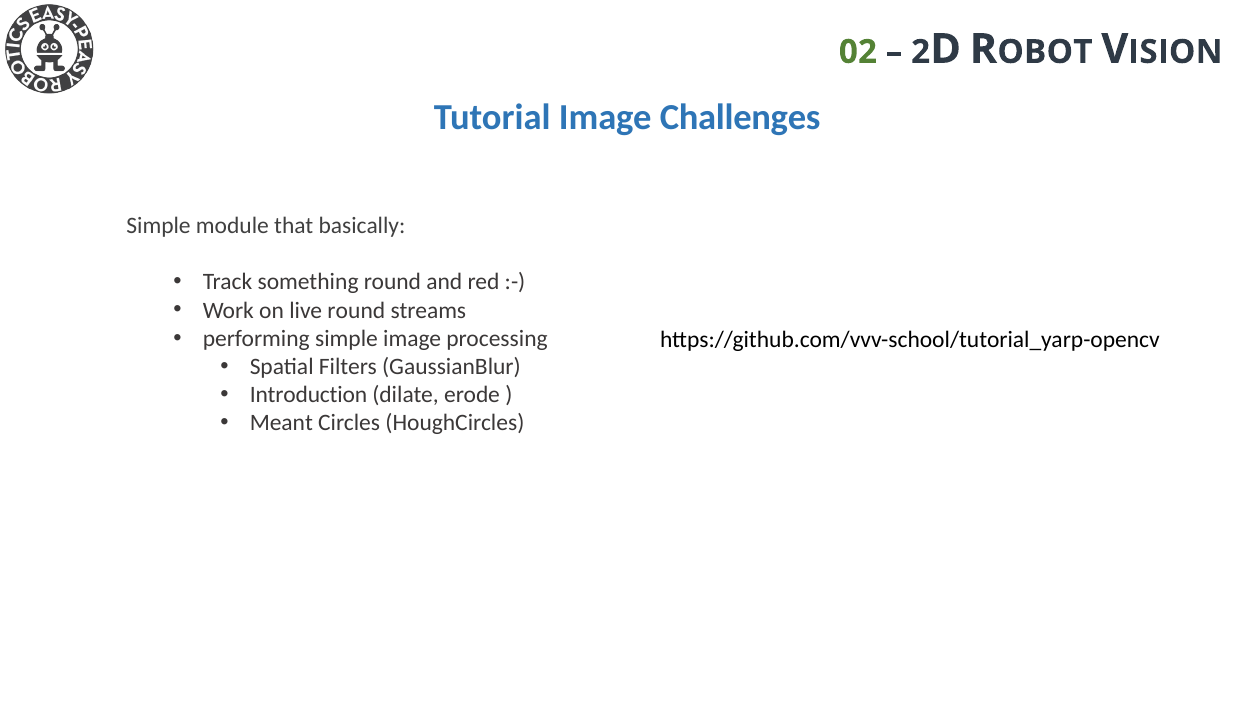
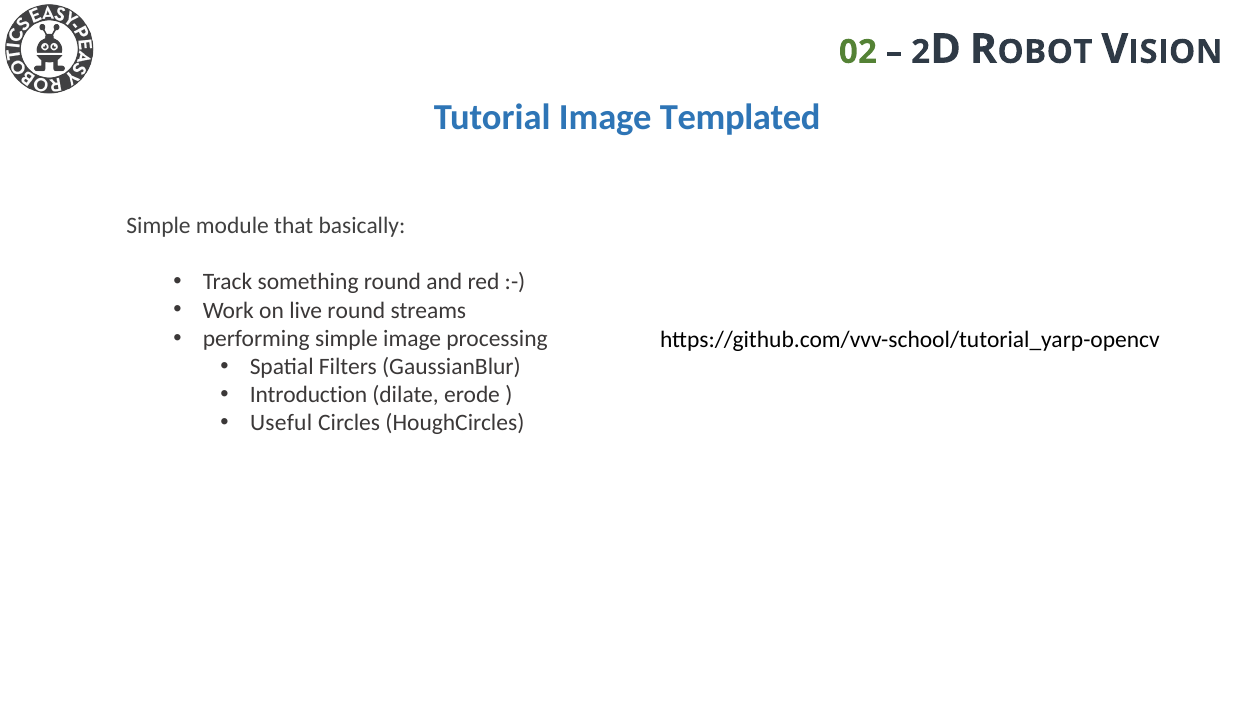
Challenges: Challenges -> Templated
Meant: Meant -> Useful
